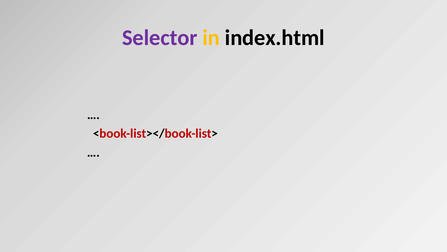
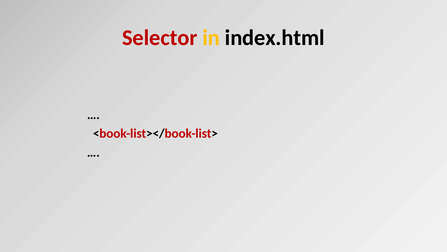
Selector colour: purple -> red
